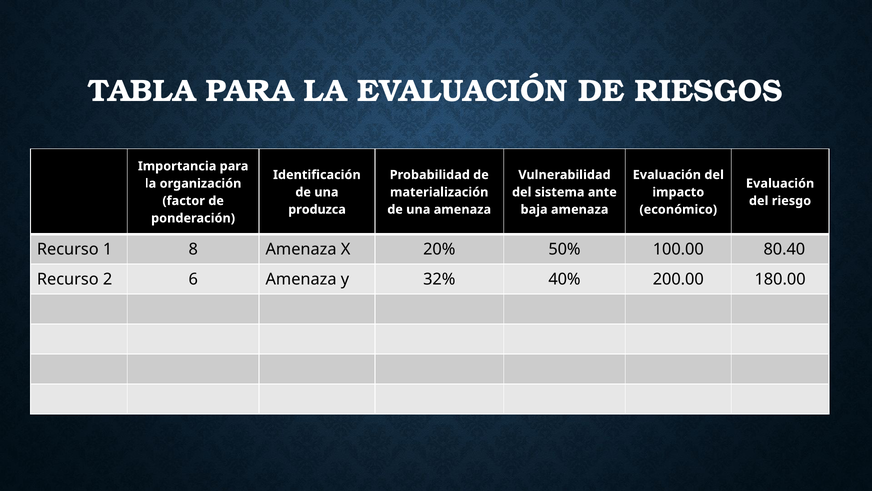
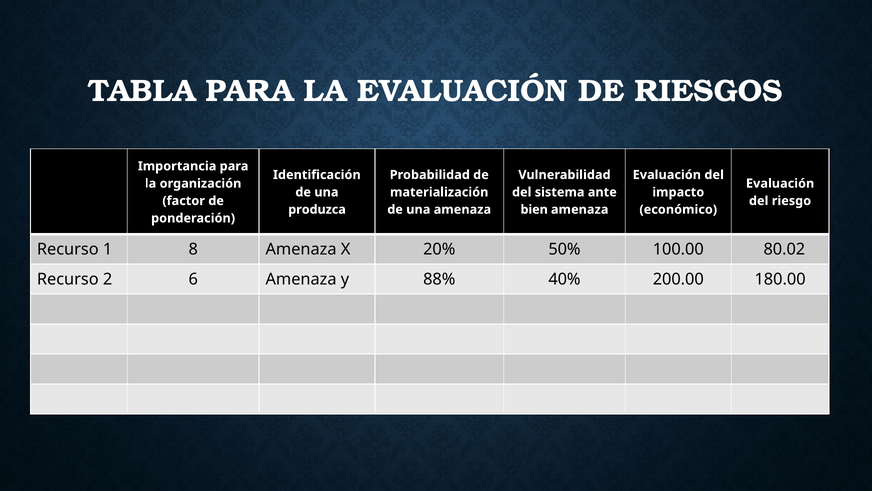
baja: baja -> bien
80.40: 80.40 -> 80.02
32%: 32% -> 88%
